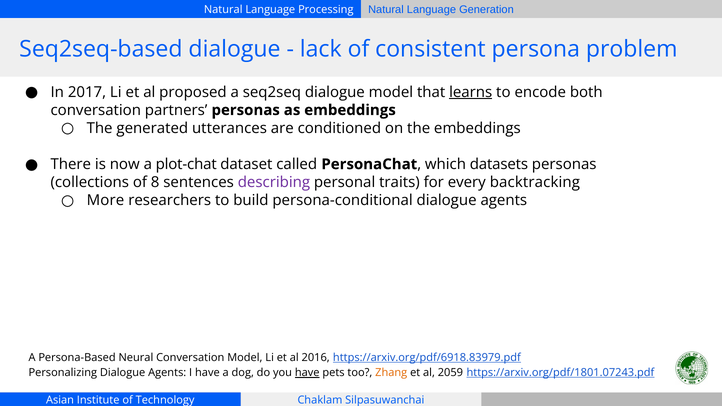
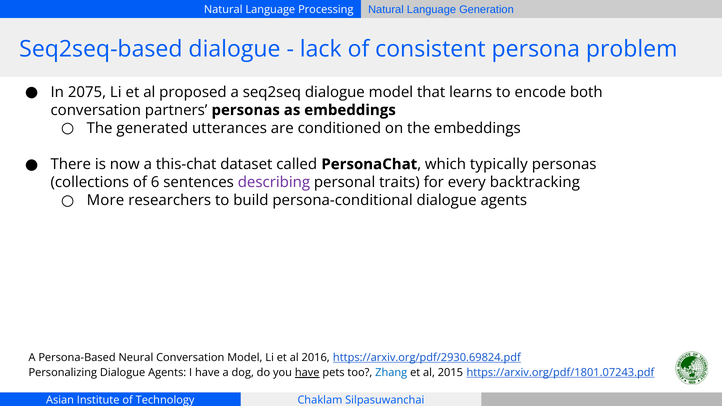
2017: 2017 -> 2075
learns underline: present -> none
plot-chat: plot-chat -> this-chat
datasets: datasets -> typically
8: 8 -> 6
https://arxiv.org/pdf/6918.83979.pdf: https://arxiv.org/pdf/6918.83979.pdf -> https://arxiv.org/pdf/2930.69824.pdf
Zhang colour: orange -> blue
2059: 2059 -> 2015
